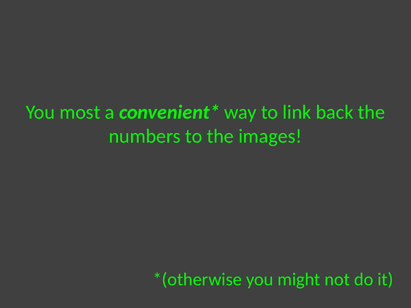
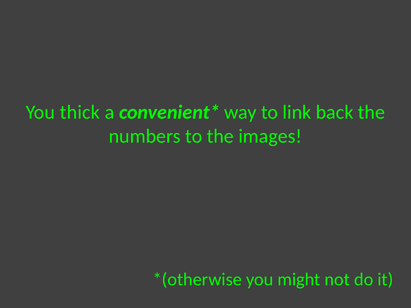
most: most -> thick
